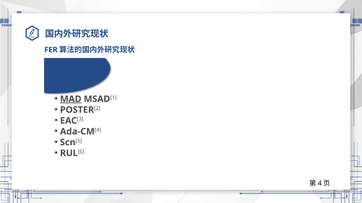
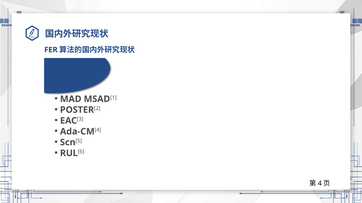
MAD underline: present -> none
